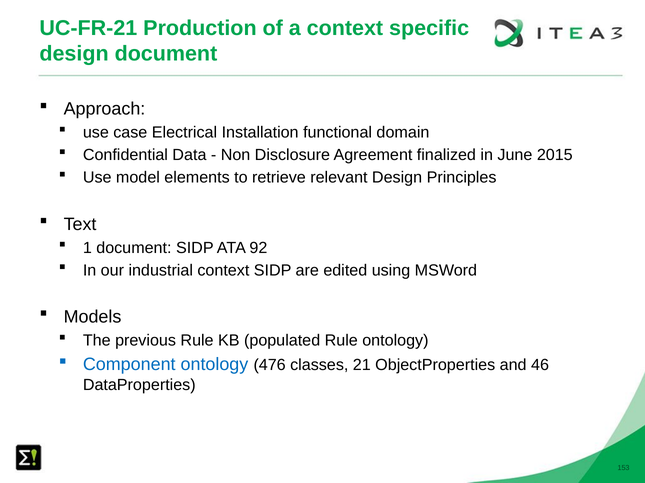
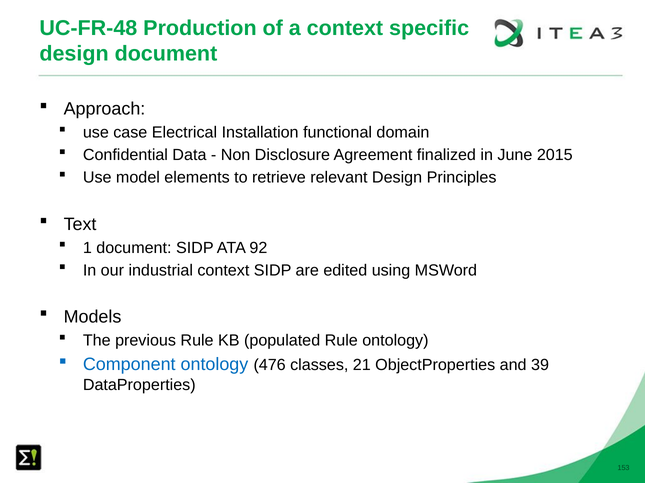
UC-FR-21: UC-FR-21 -> UC-FR-48
46: 46 -> 39
